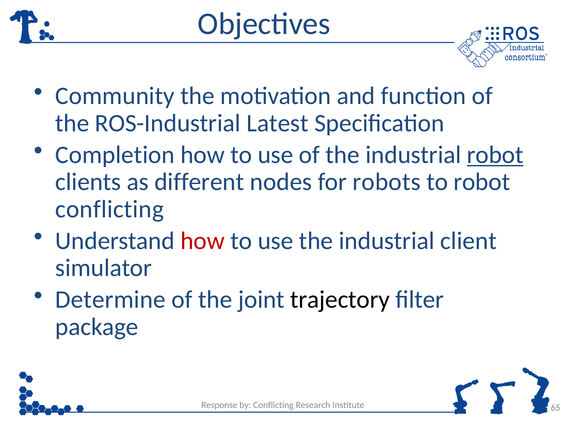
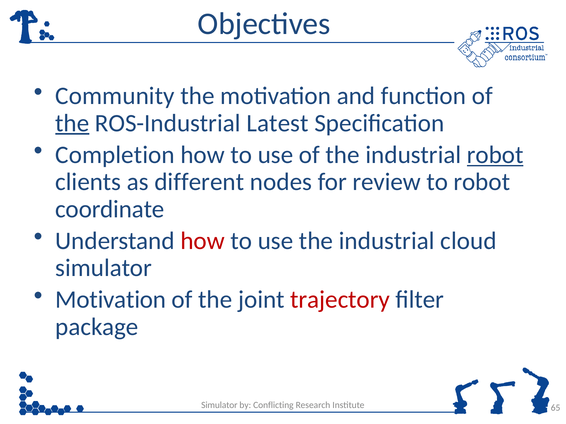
the at (72, 123) underline: none -> present
robots: robots -> review
conflicting at (110, 209): conflicting -> coordinate
client: client -> cloud
Determine at (110, 300): Determine -> Motivation
trajectory colour: black -> red
Response at (219, 405): Response -> Simulator
